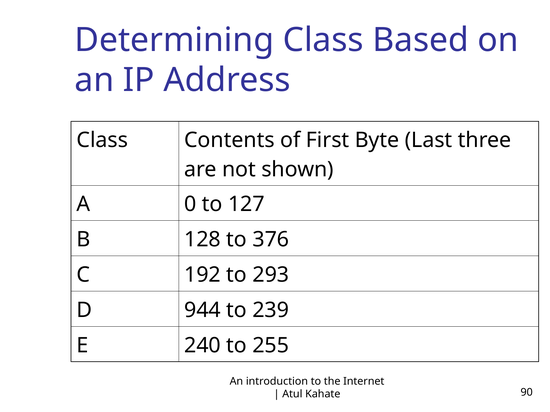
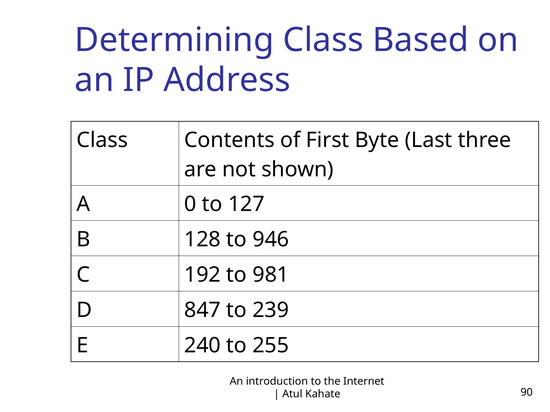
376: 376 -> 946
293: 293 -> 981
944: 944 -> 847
